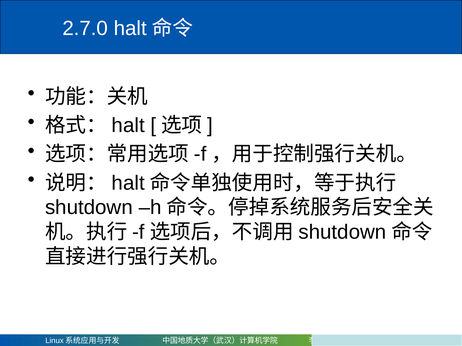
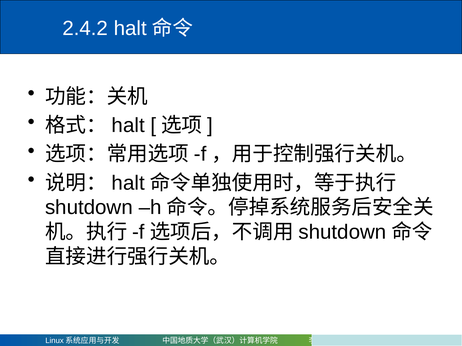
2.7.0: 2.7.0 -> 2.4.2
